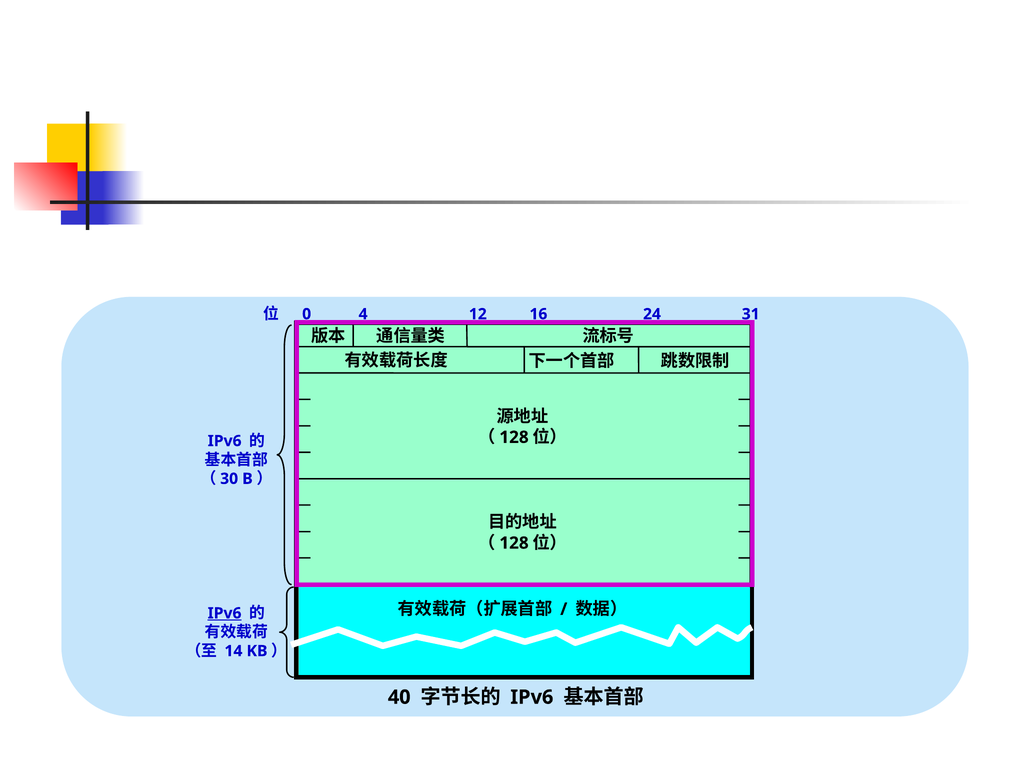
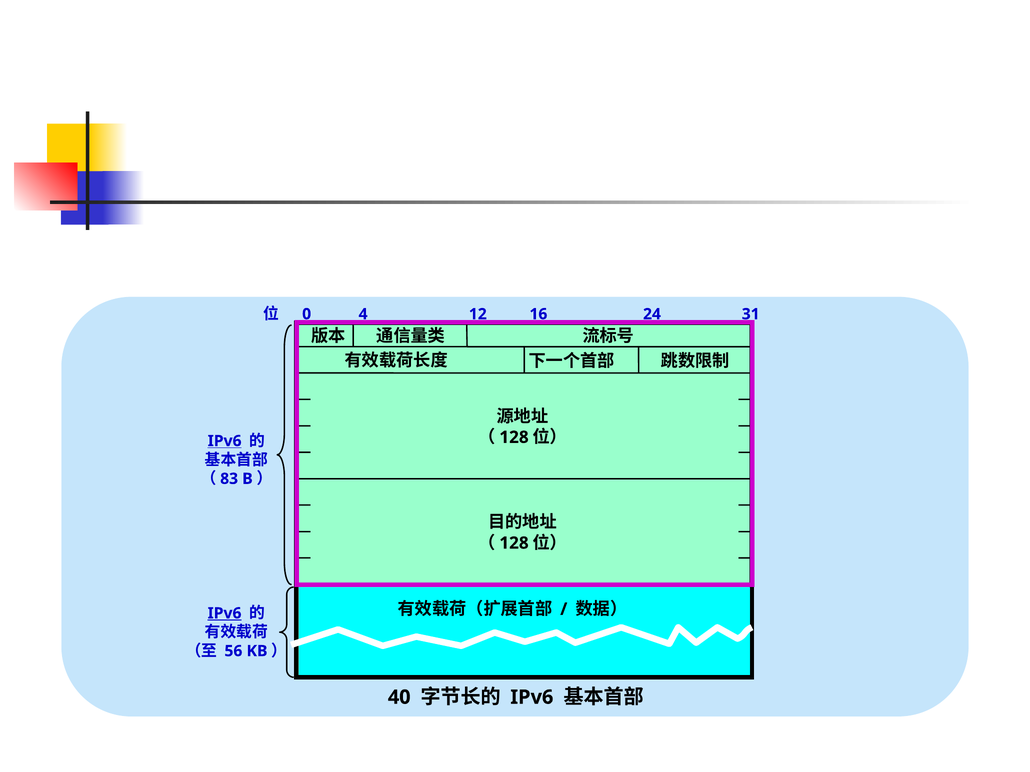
IPv6 at (225, 441) underline: none -> present
30: 30 -> 83
14: 14 -> 56
